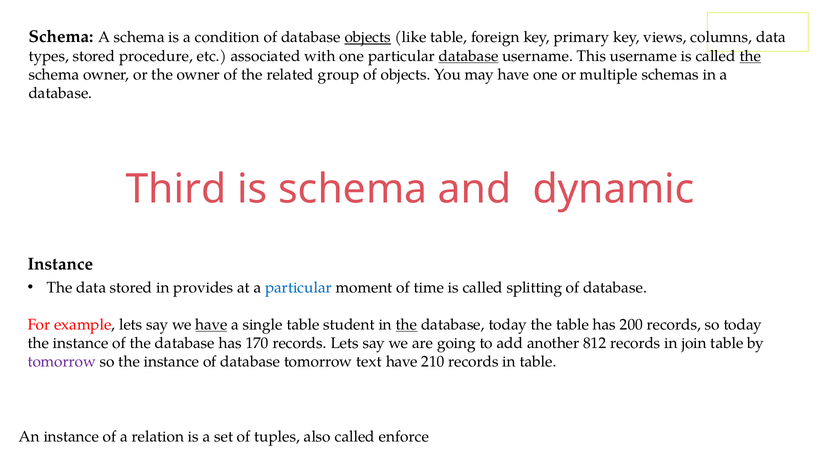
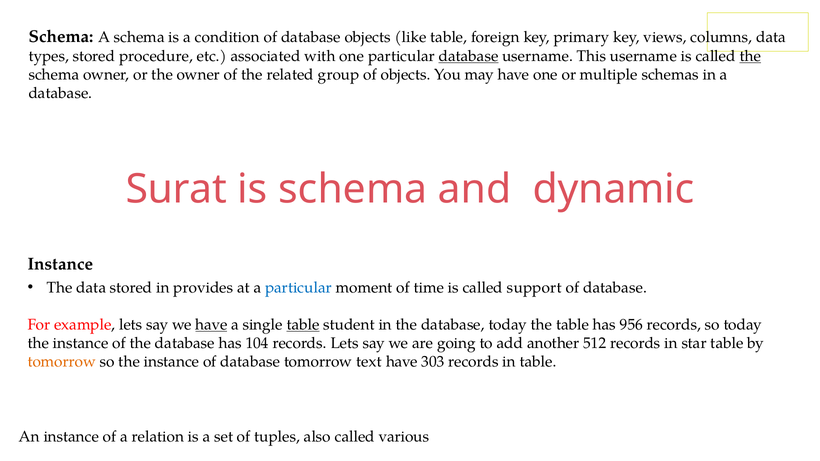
objects at (368, 37) underline: present -> none
Third: Third -> Surat
splitting: splitting -> support
table at (303, 325) underline: none -> present
the at (406, 325) underline: present -> none
200: 200 -> 956
170: 170 -> 104
812: 812 -> 512
join: join -> star
tomorrow at (62, 362) colour: purple -> orange
210: 210 -> 303
enforce: enforce -> various
